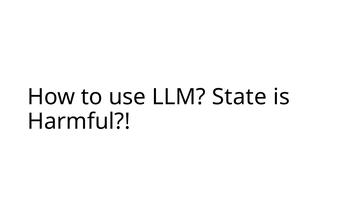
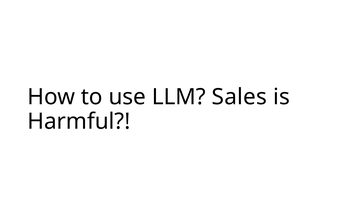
State: State -> Sales
